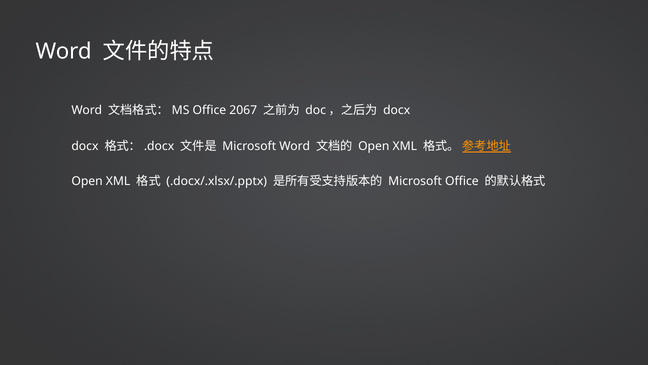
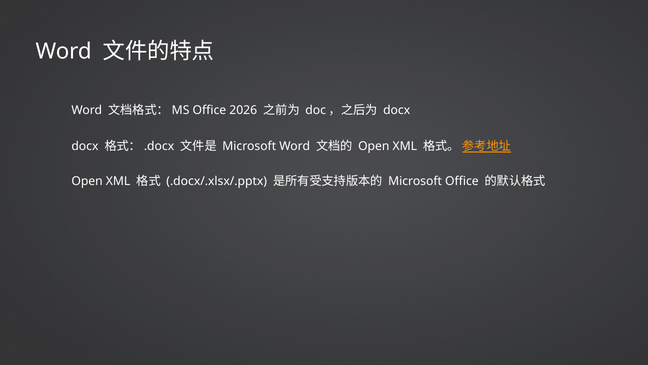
2067: 2067 -> 2026
